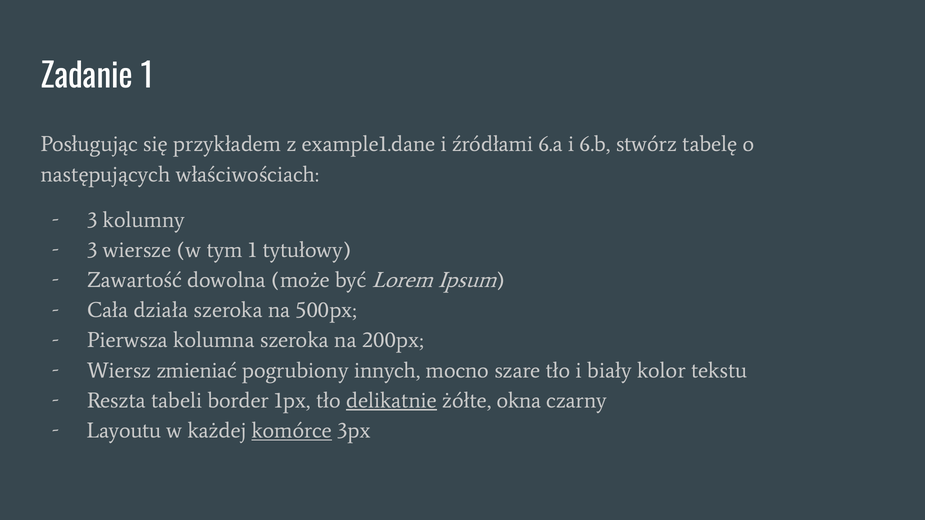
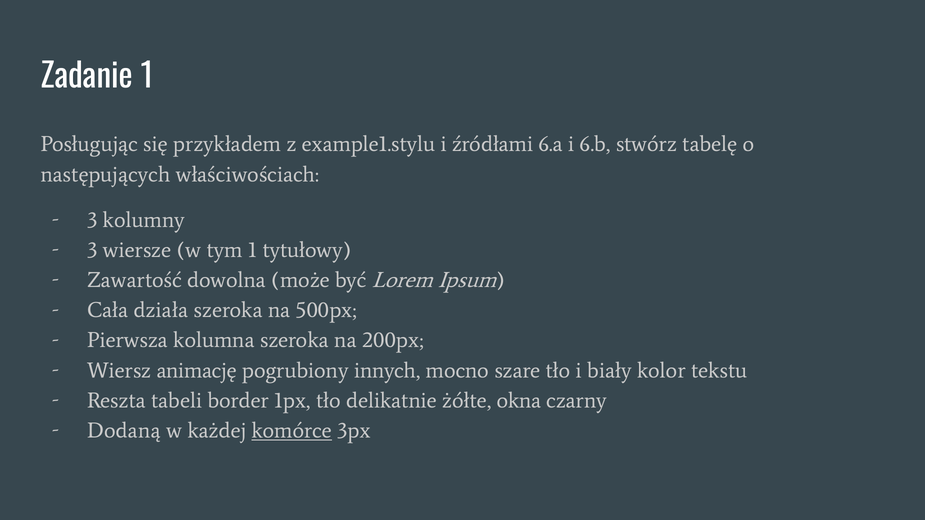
example1.dane: example1.dane -> example1.stylu
zmieniać: zmieniać -> animację
delikatnie underline: present -> none
Layoutu: Layoutu -> Dodaną
